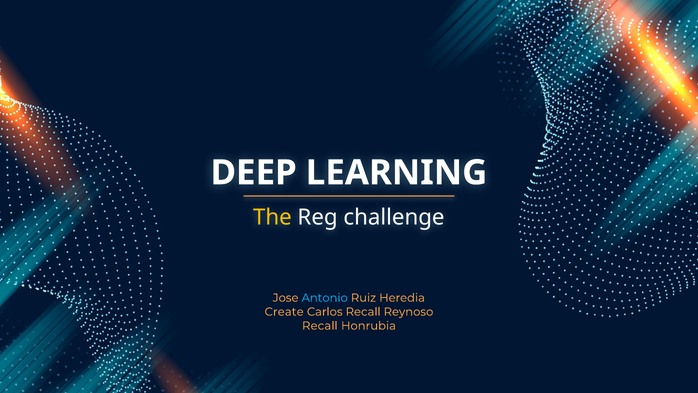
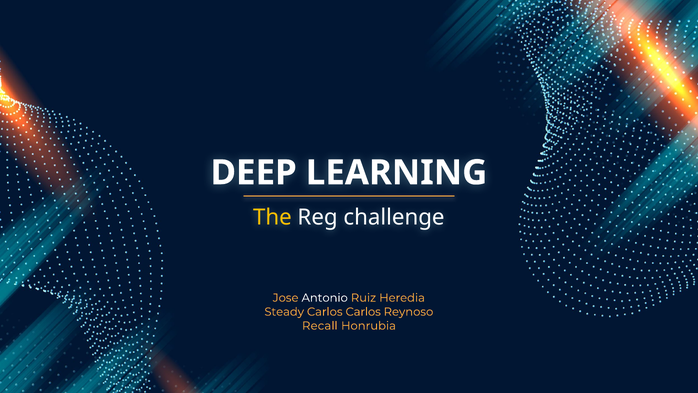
Antonio colour: light blue -> white
Create: Create -> Steady
Carlos Recall: Recall -> Carlos
